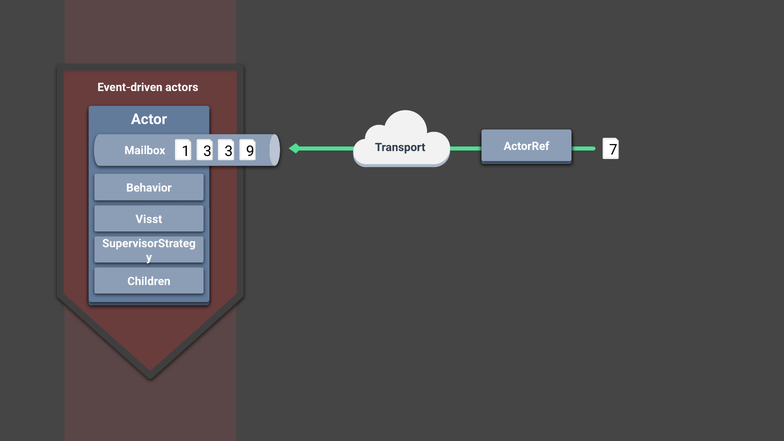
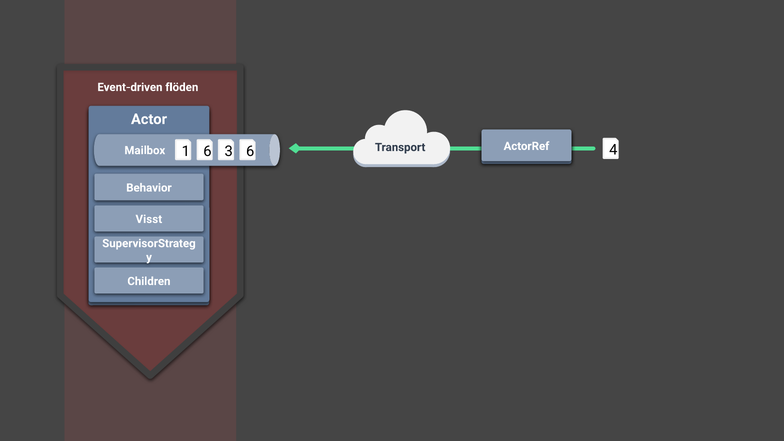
actors: actors -> flöden
7: 7 -> 4
1 3: 3 -> 6
3 9: 9 -> 6
